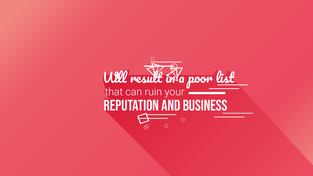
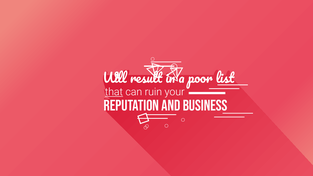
that underline: none -> present
